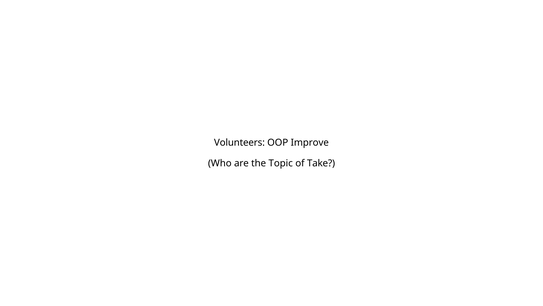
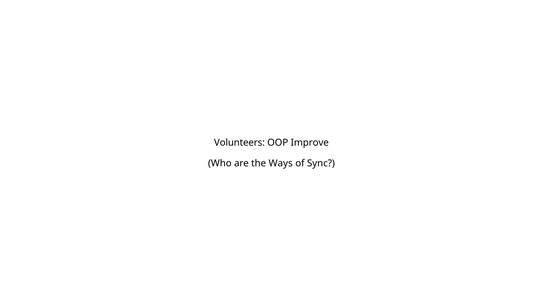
Topic: Topic -> Ways
Take: Take -> Sync
